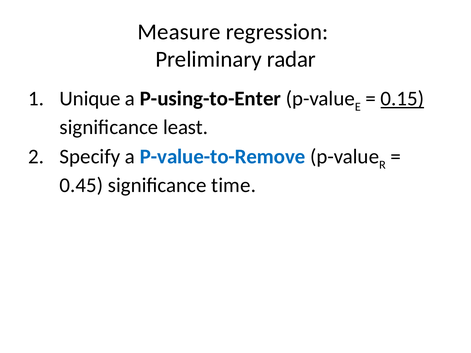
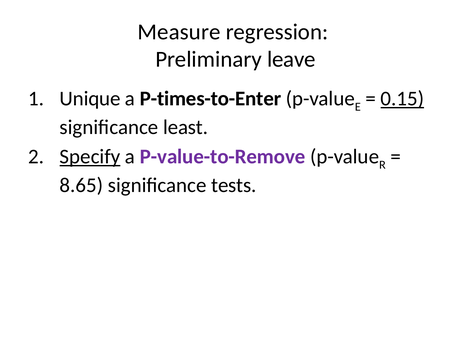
radar: radar -> leave
P-using-to-Enter: P-using-to-Enter -> P-times-to-Enter
Specify underline: none -> present
P-value-to-Remove colour: blue -> purple
0.45: 0.45 -> 8.65
time: time -> tests
